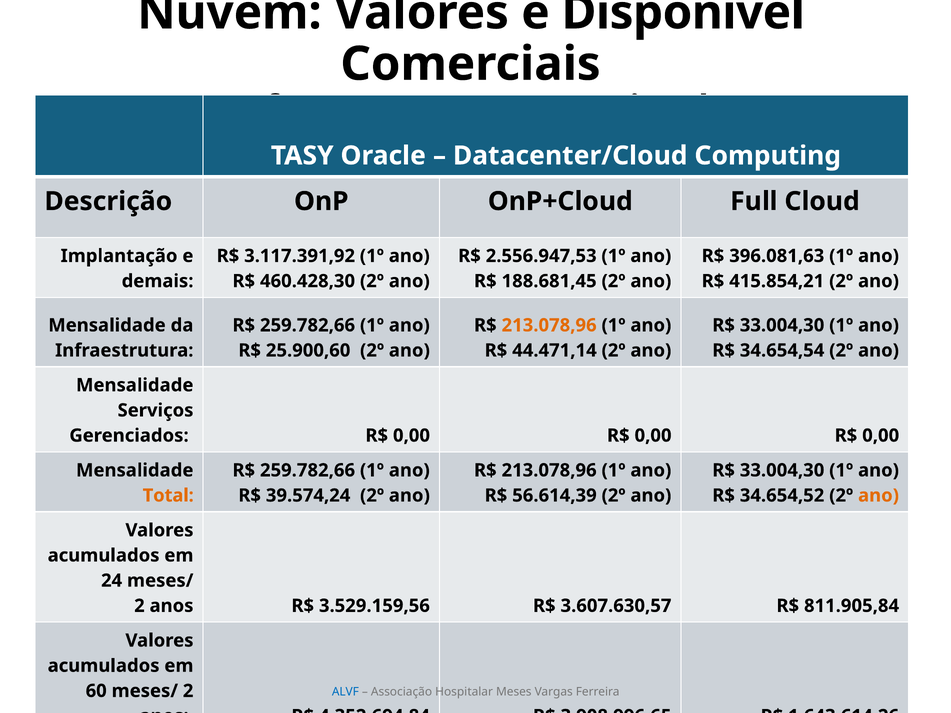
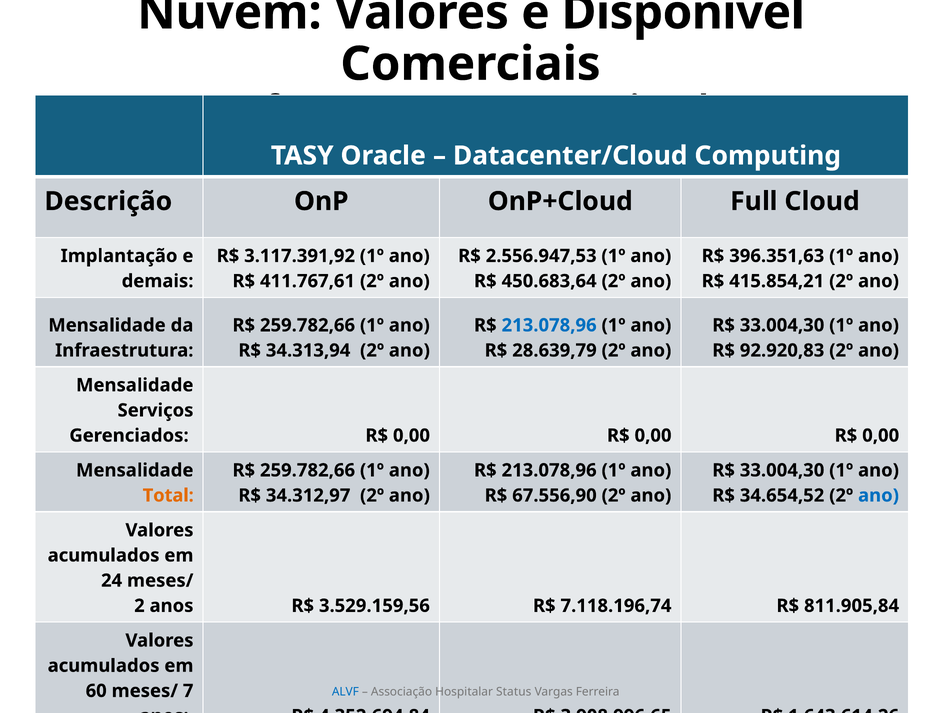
396.081,63: 396.081,63 -> 396.351,63
460.428,30: 460.428,30 -> 411.767,61
188.681,45: 188.681,45 -> 450.683,64
213.078,96 at (549, 325) colour: orange -> blue
25.900,60: 25.900,60 -> 34.313,94
44.471,14: 44.471,14 -> 28.639,79
34.654,54: 34.654,54 -> 92.920,83
39.574,24: 39.574,24 -> 34.312,97
56.614,39: 56.614,39 -> 67.556,90
ano at (879, 496) colour: orange -> blue
3.607.630,57: 3.607.630,57 -> 7.118.196,74
60 meses/ 2: 2 -> 7
Meses: Meses -> Status
